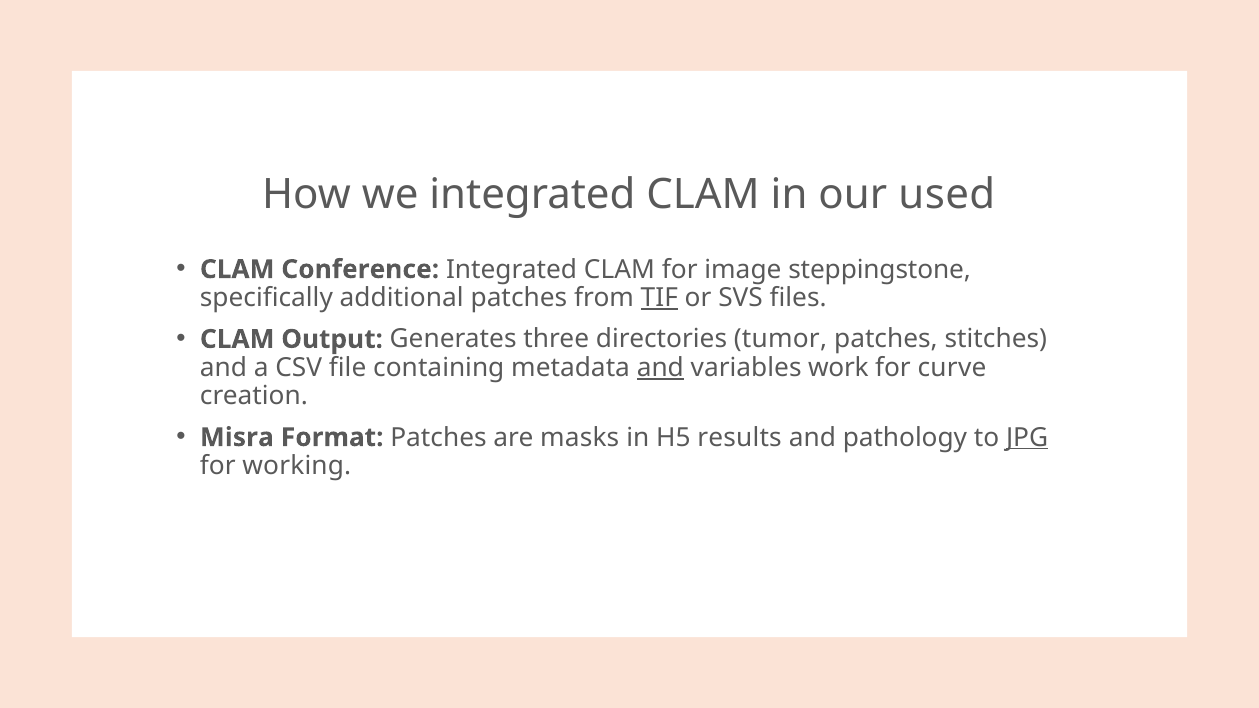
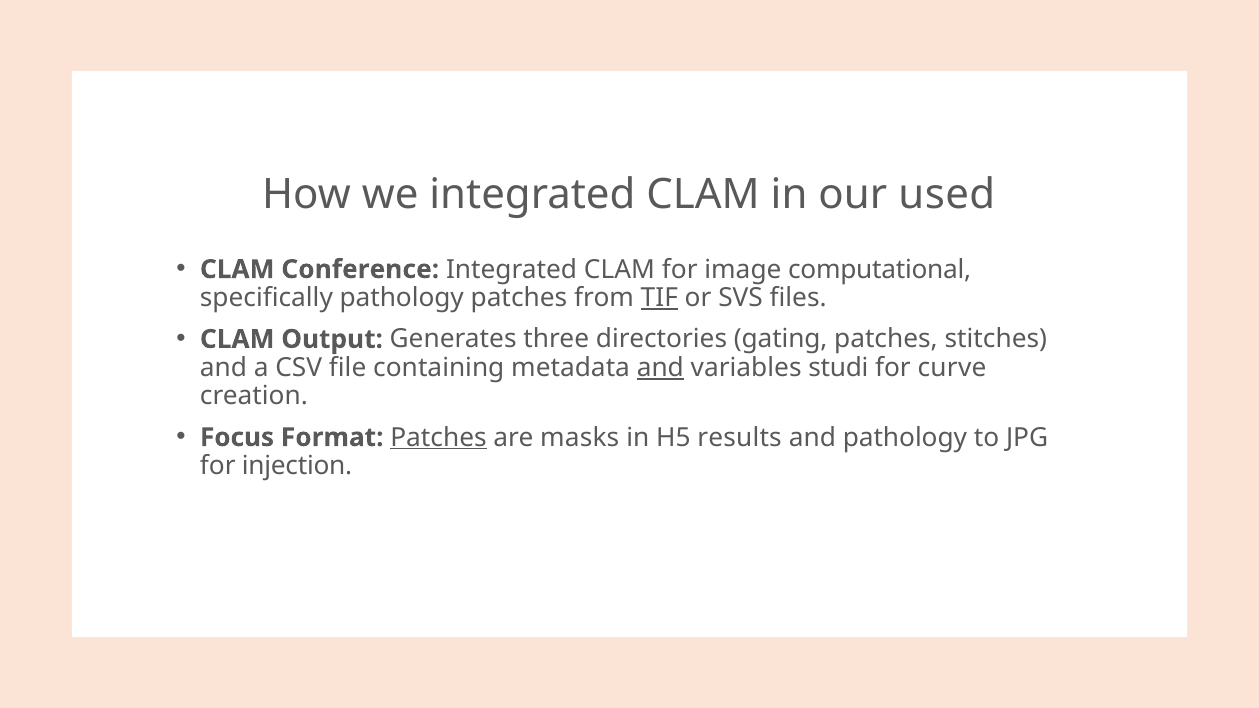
steppingstone: steppingstone -> computational
specifically additional: additional -> pathology
tumor: tumor -> gating
work: work -> studi
Misra: Misra -> Focus
Patches at (438, 438) underline: none -> present
JPG underline: present -> none
working: working -> injection
